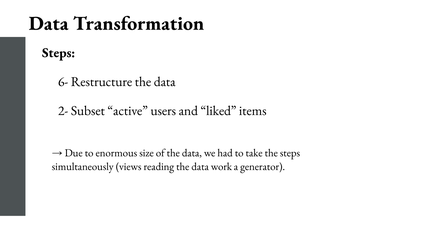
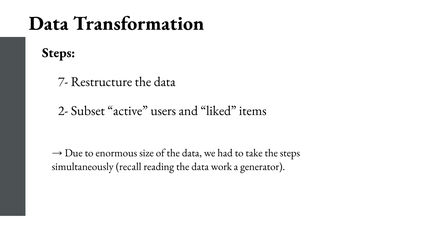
6-: 6- -> 7-
views: views -> recall
